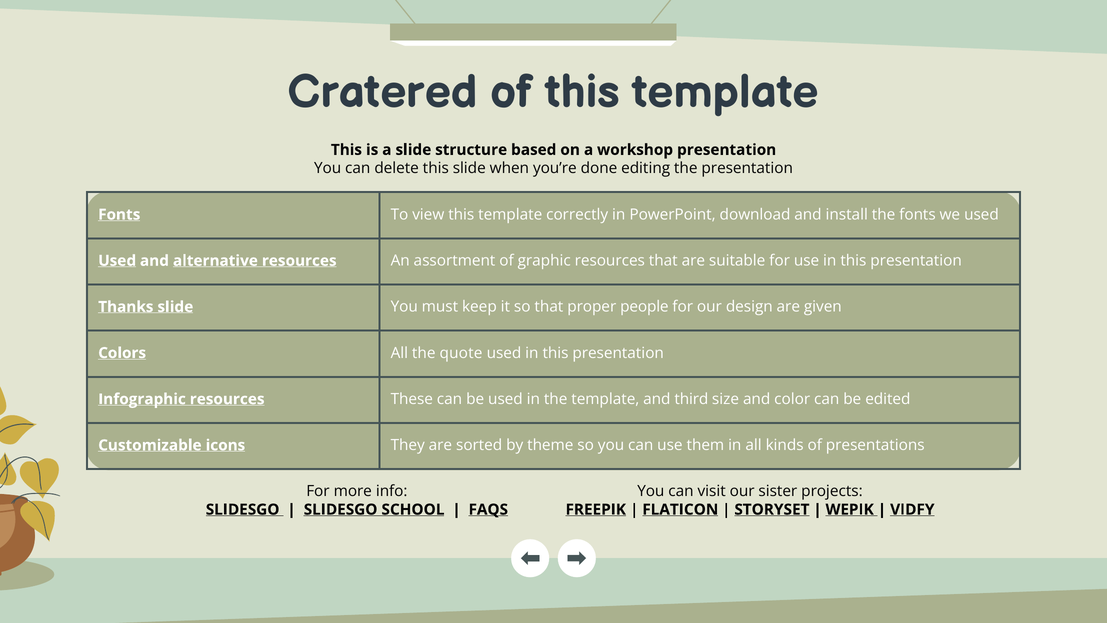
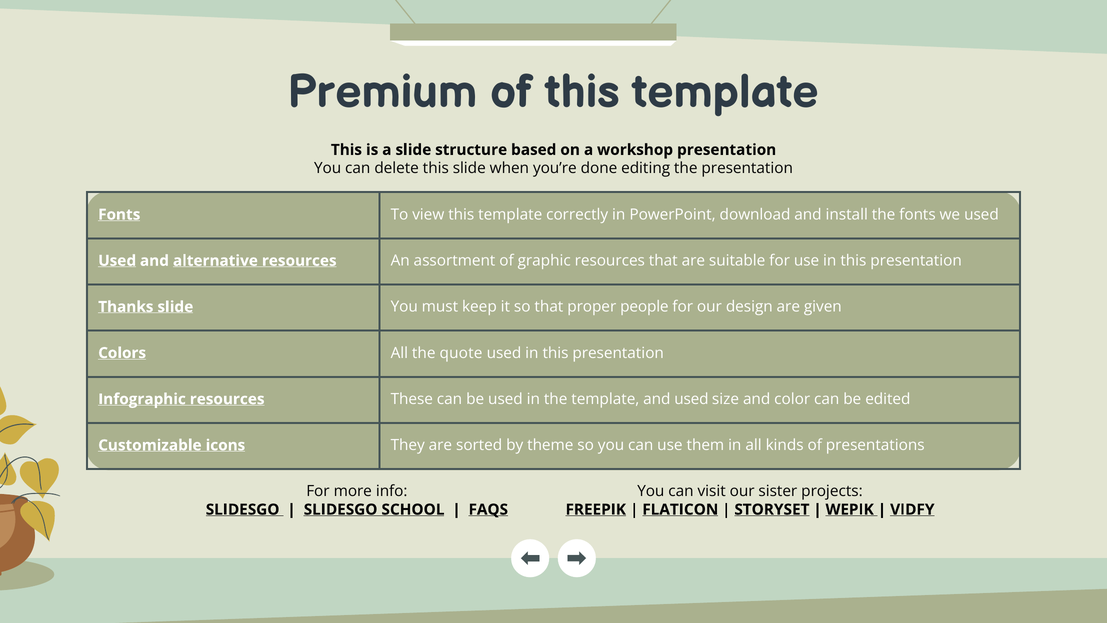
Cratered: Cratered -> Premium
and third: third -> used
